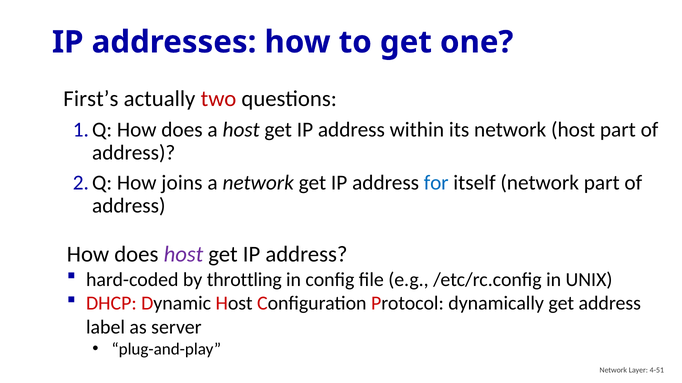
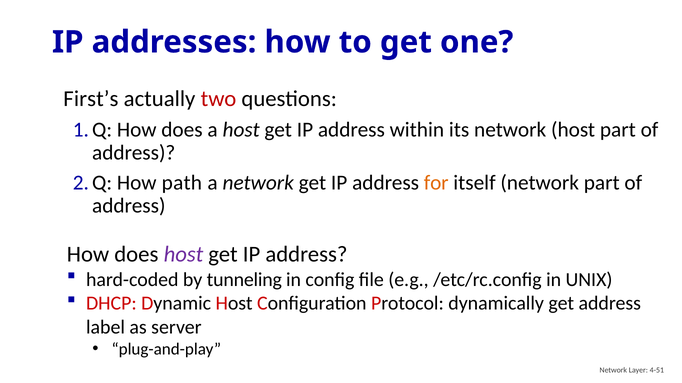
joins: joins -> path
for colour: blue -> orange
throttling: throttling -> tunneling
